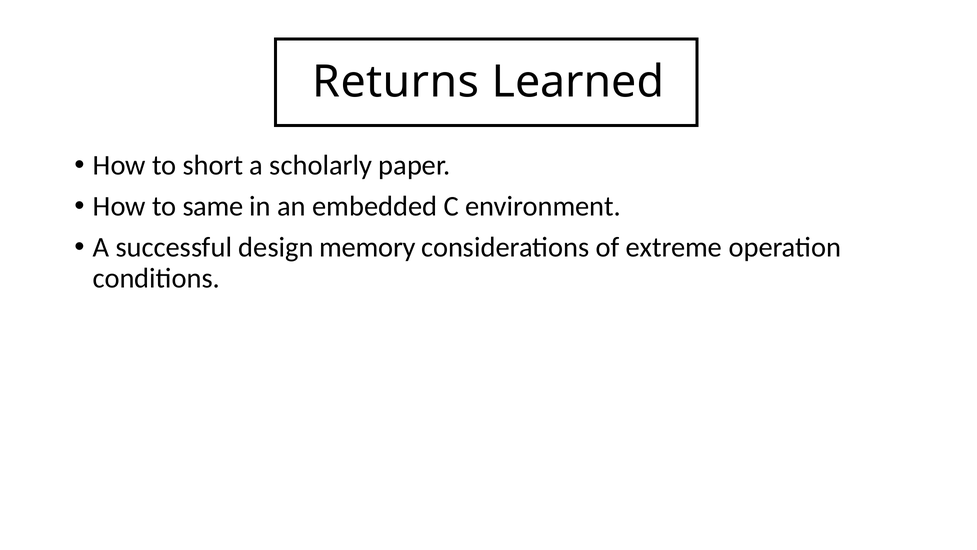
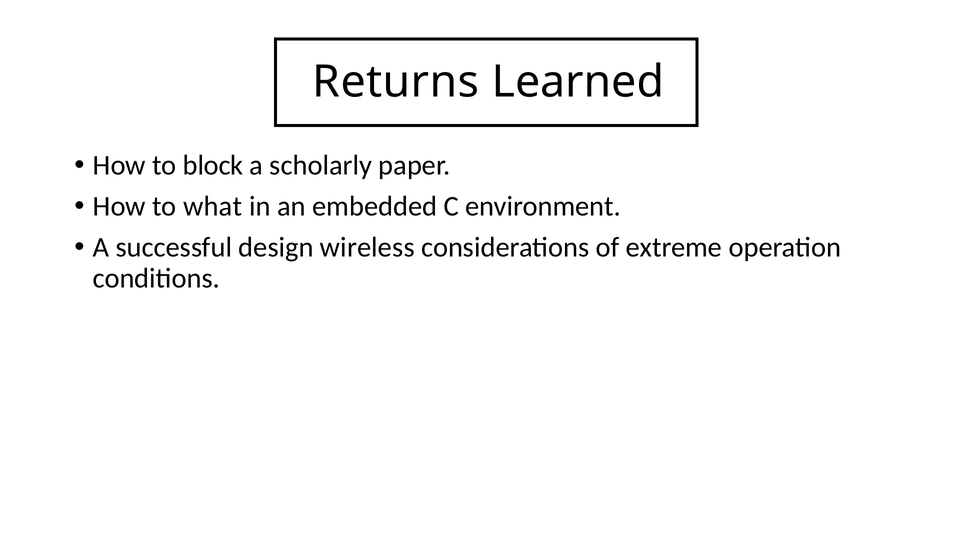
short: short -> block
same: same -> what
memory: memory -> wireless
